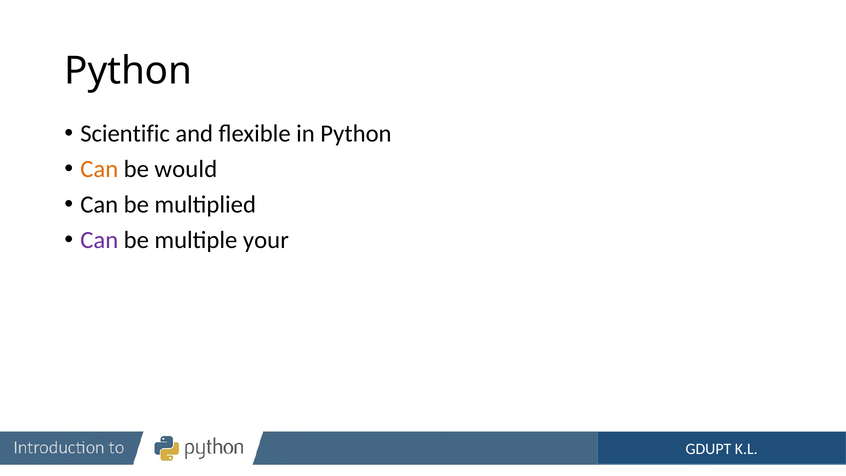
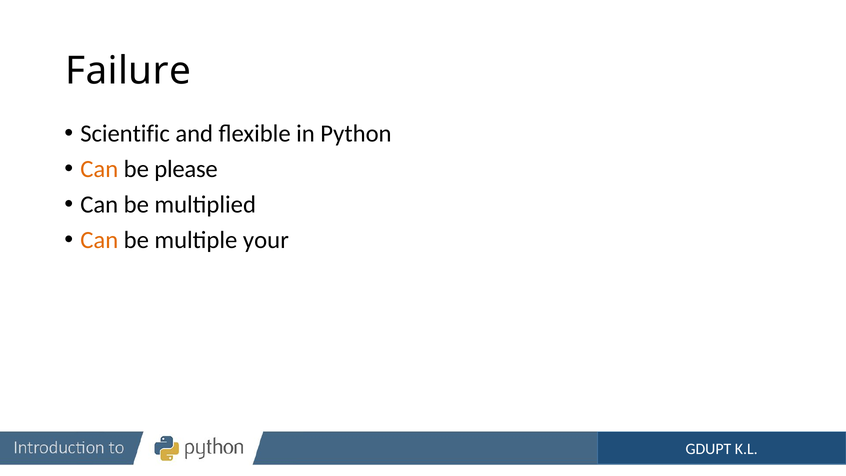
Python at (128, 71): Python -> Failure
would: would -> please
Can at (99, 240) colour: purple -> orange
